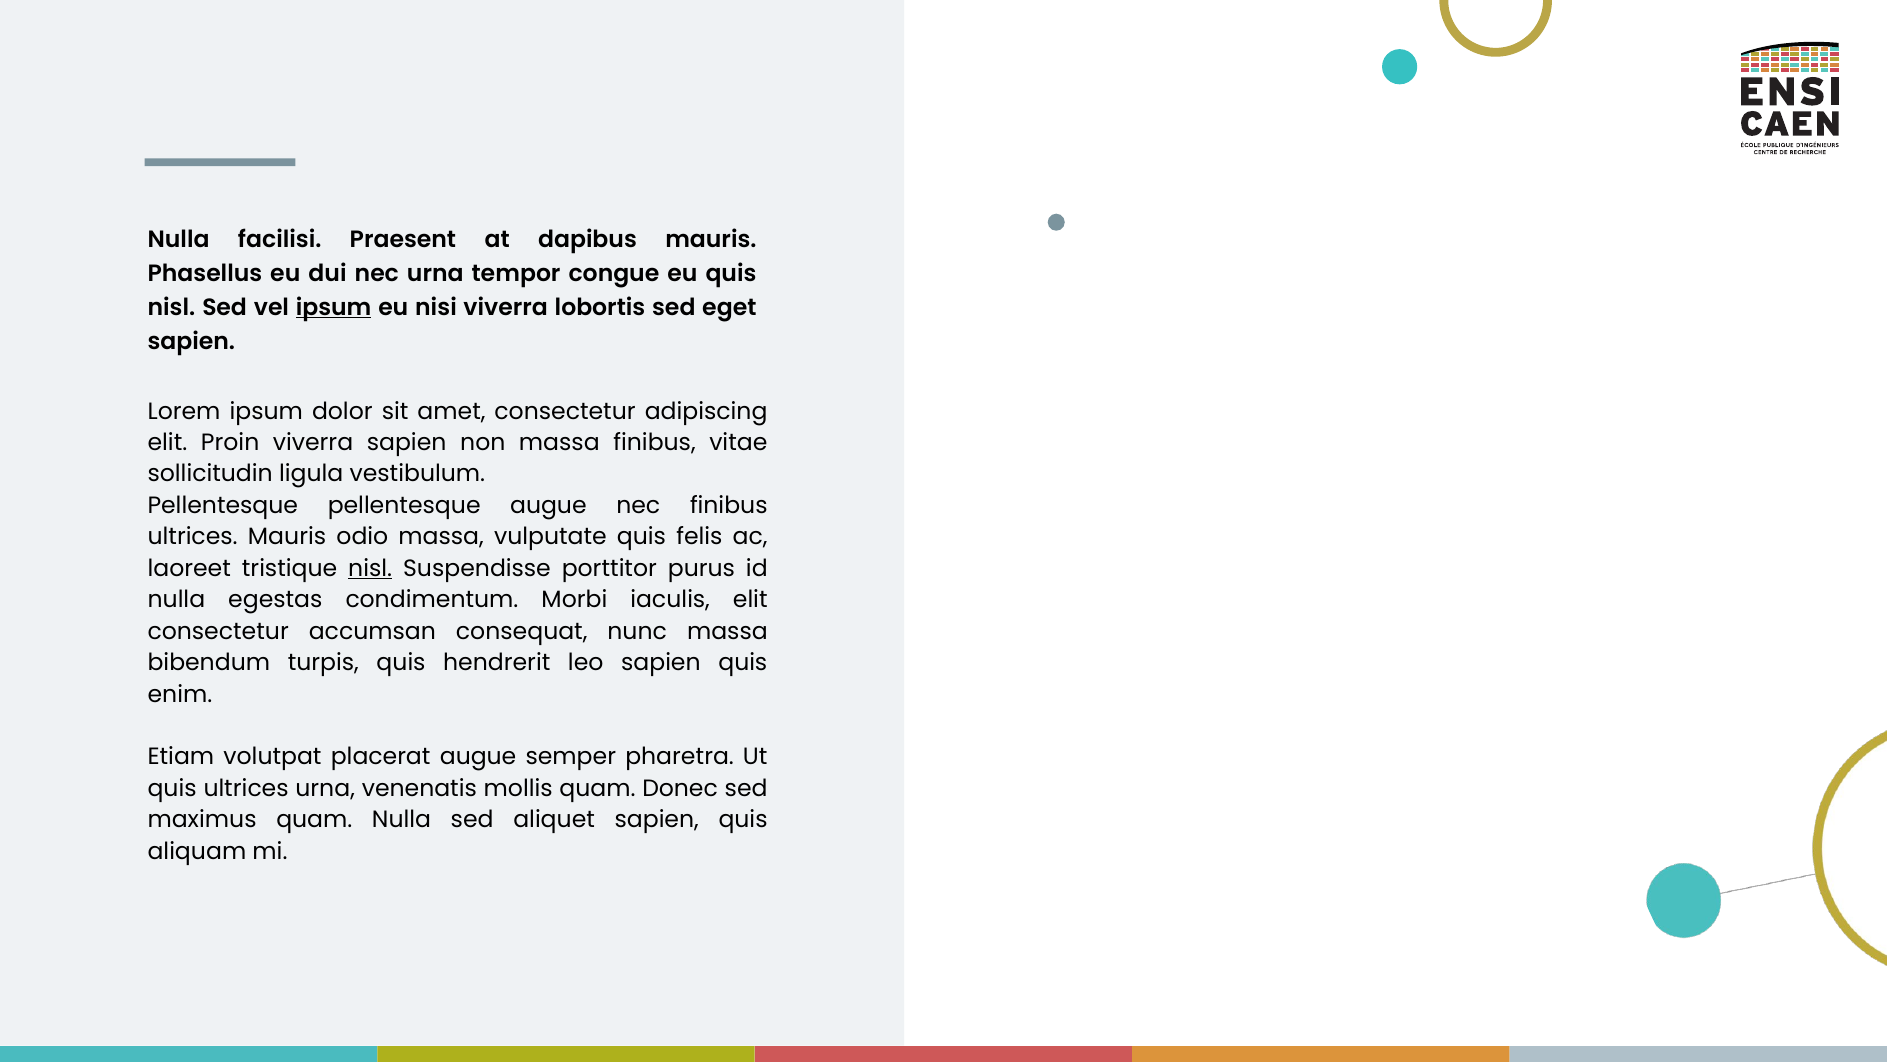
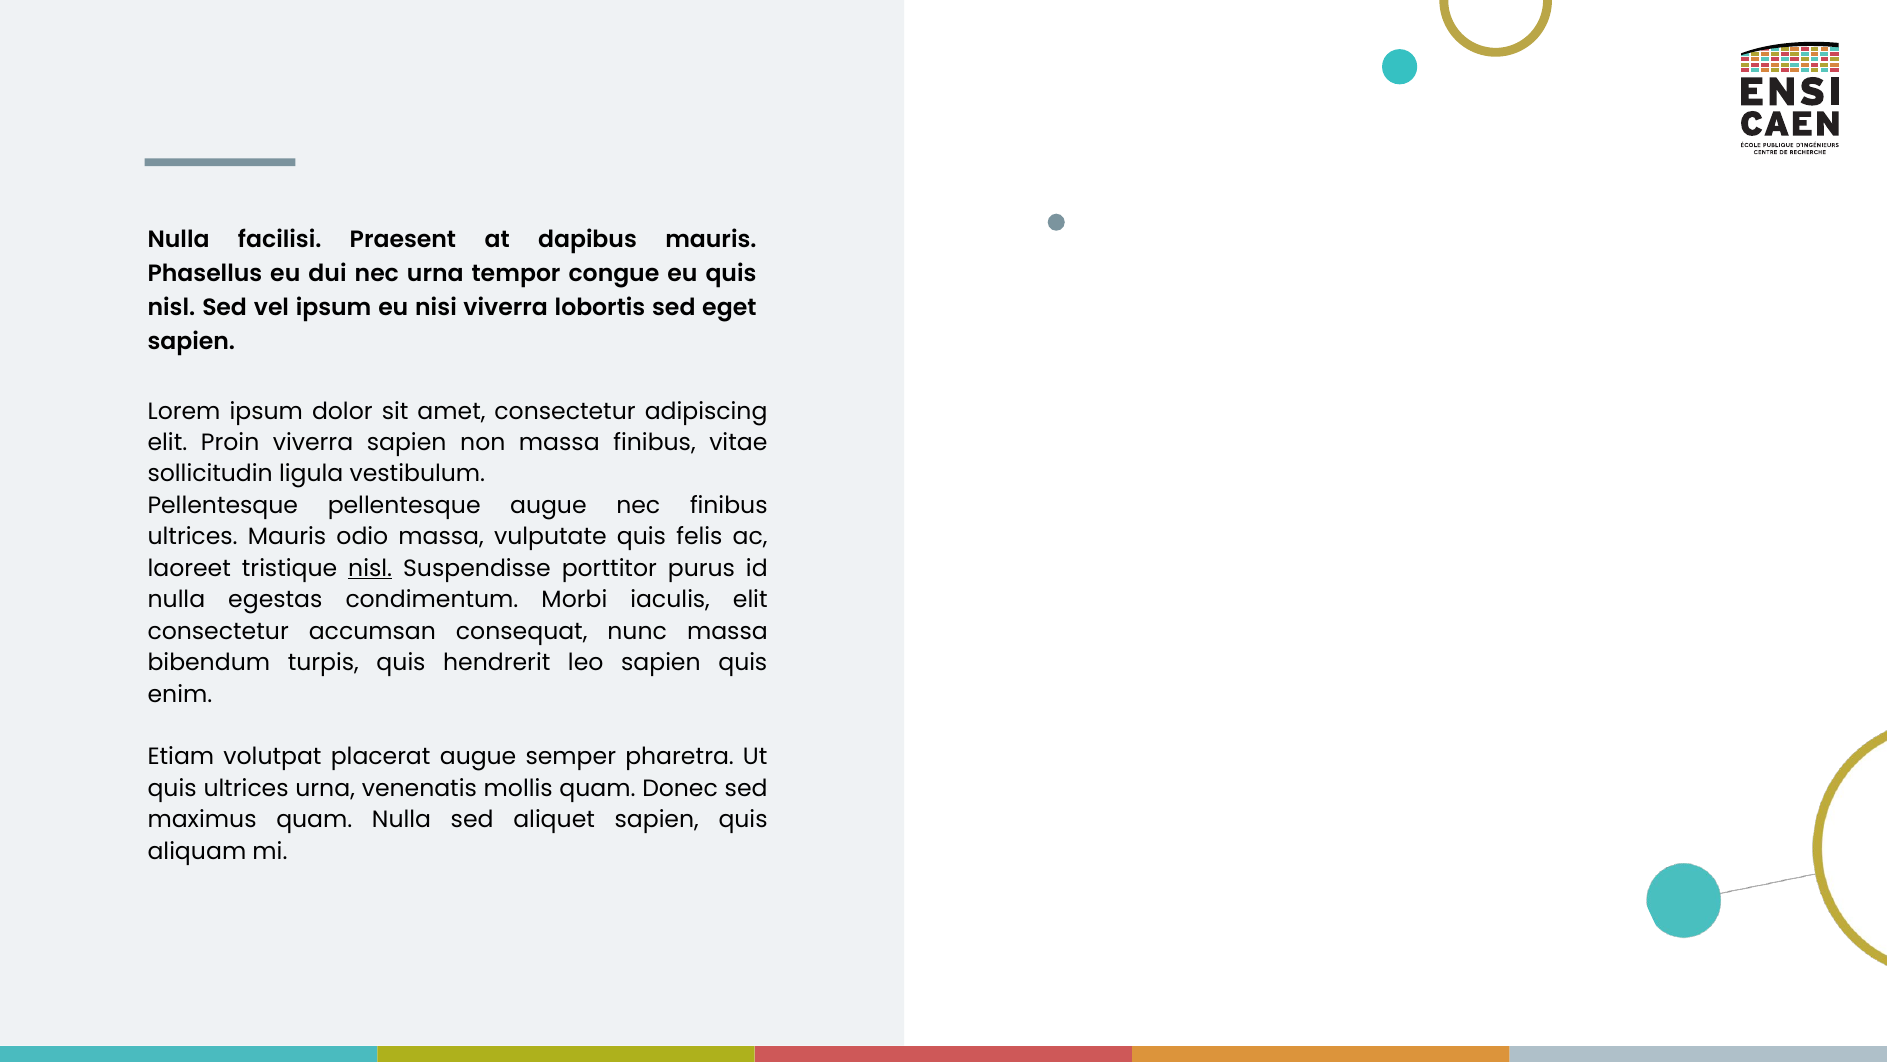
ipsum at (334, 307) underline: present -> none
